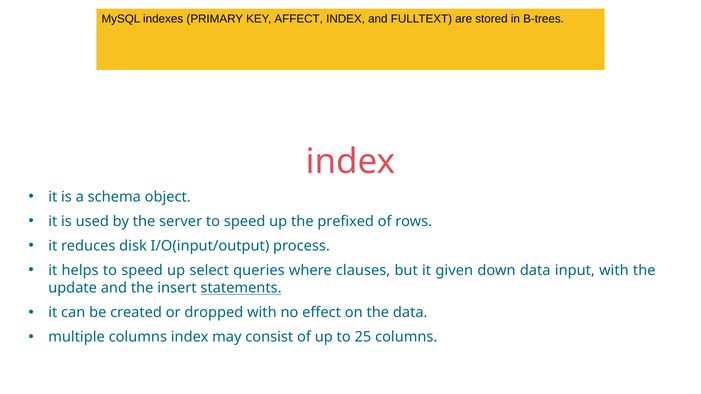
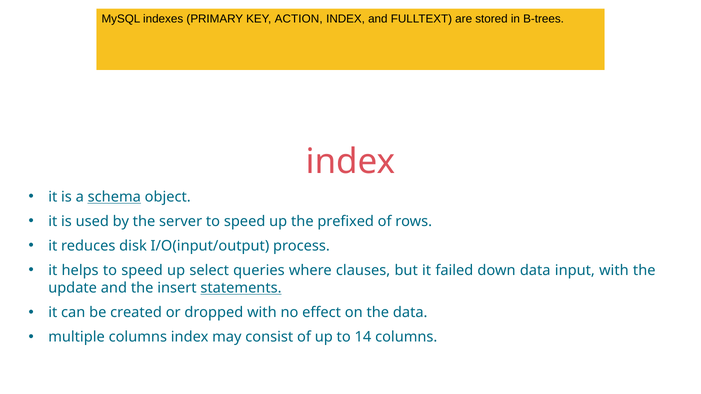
AFFECT: AFFECT -> ACTION
schema underline: none -> present
given: given -> failed
25: 25 -> 14
